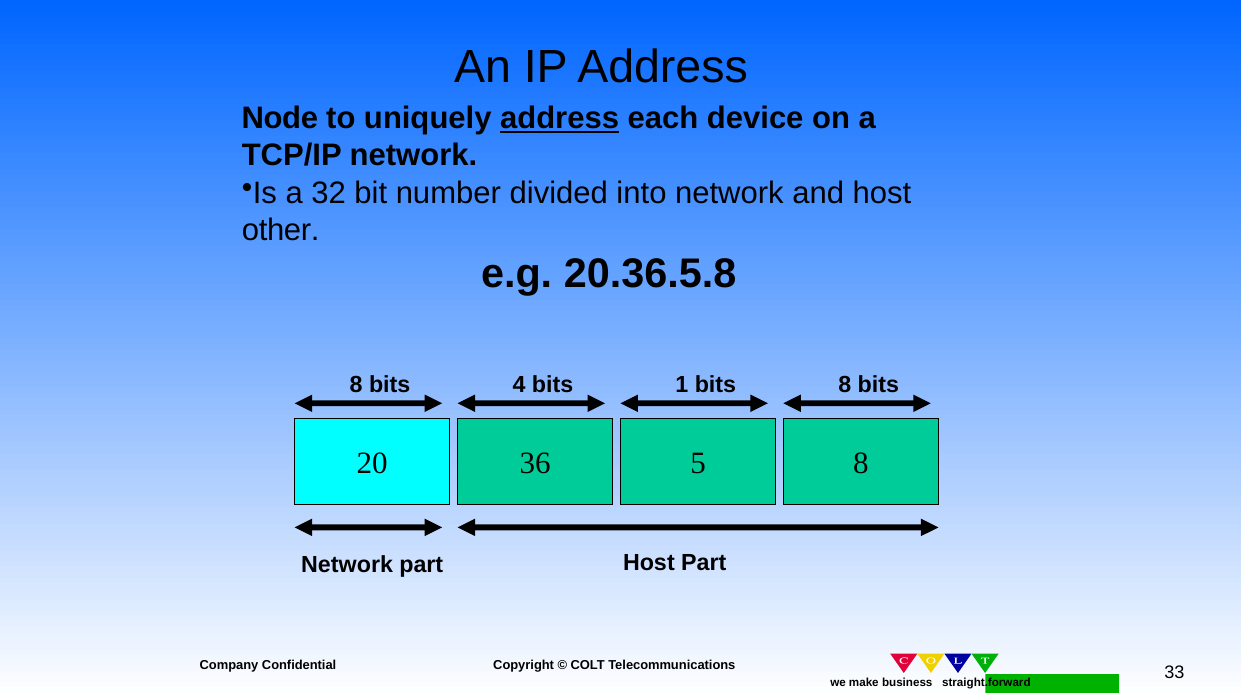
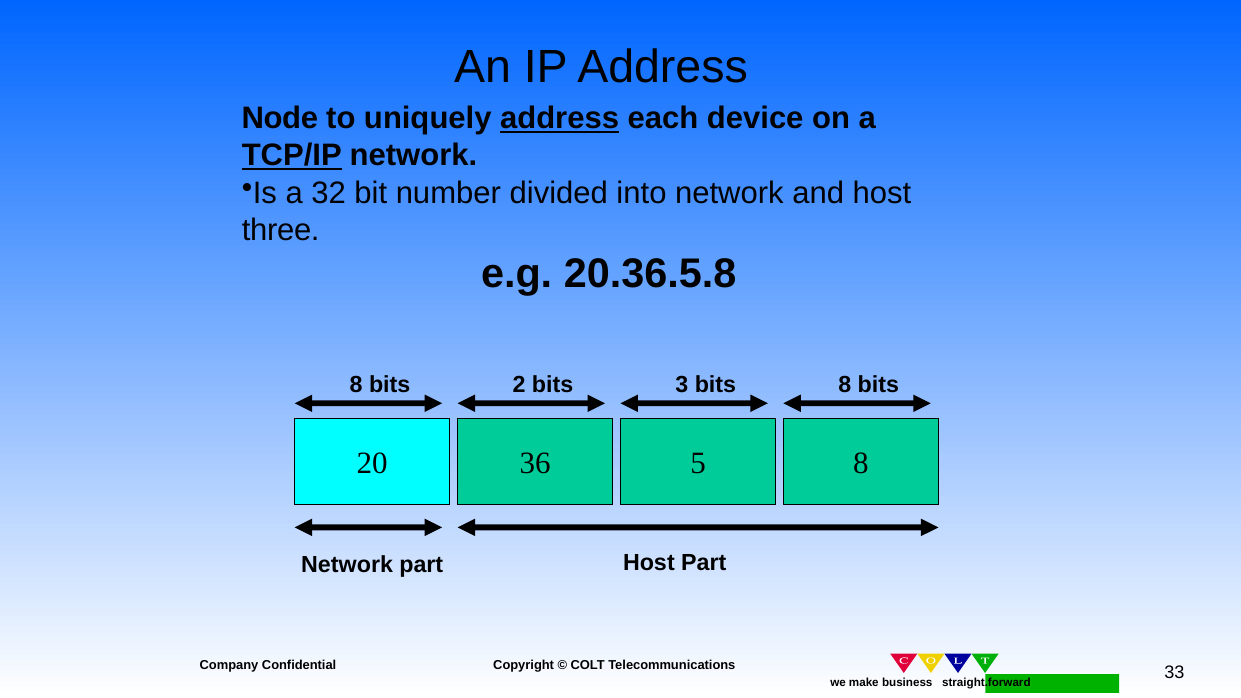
TCP/IP underline: none -> present
other: other -> three
4: 4 -> 2
1: 1 -> 3
